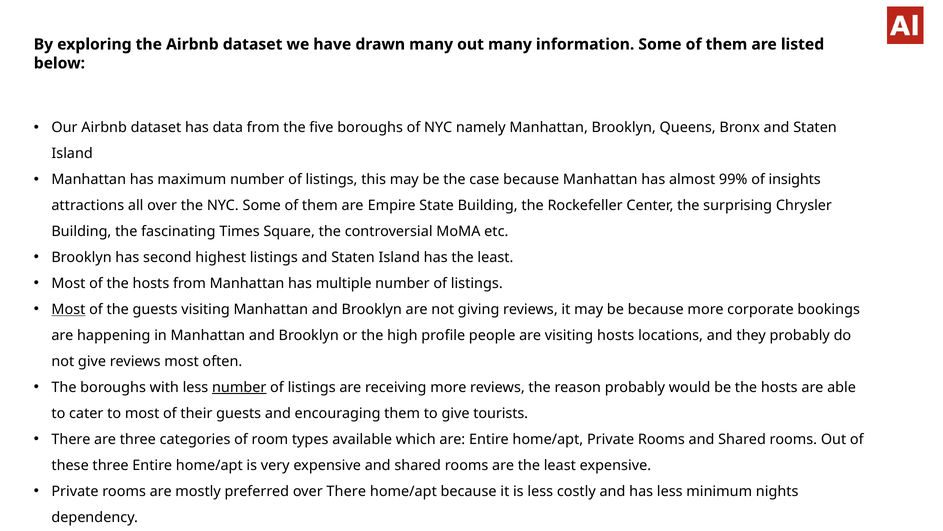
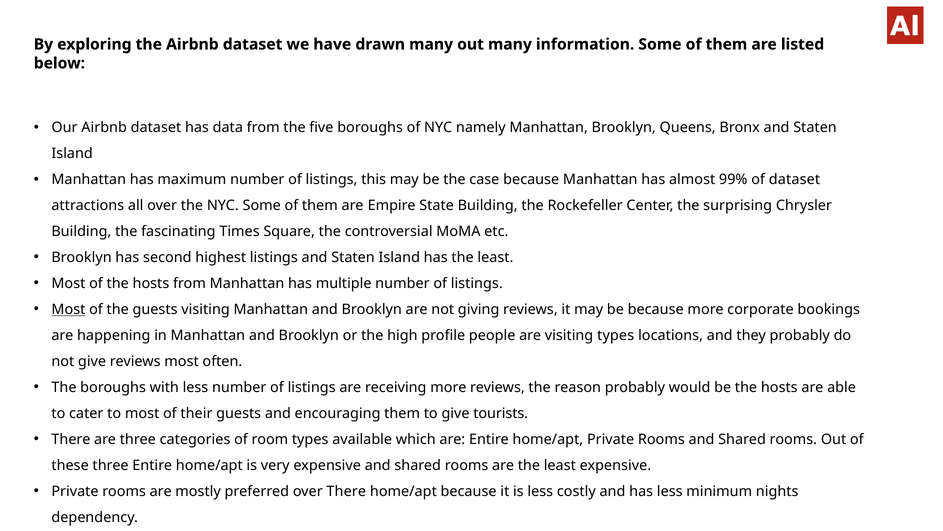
of insights: insights -> dataset
visiting hosts: hosts -> types
number at (239, 387) underline: present -> none
